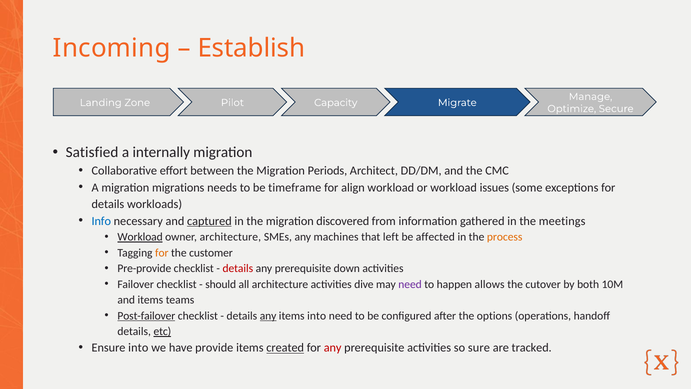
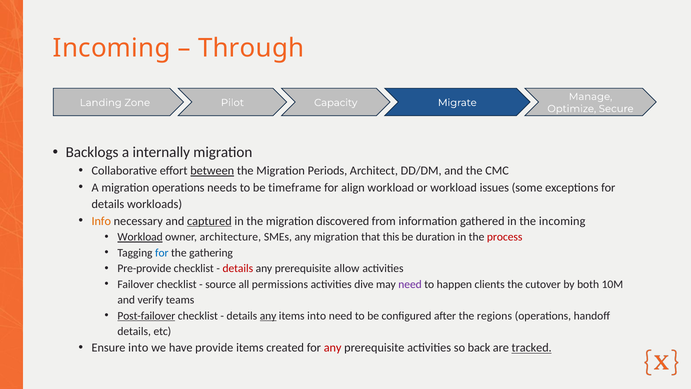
Establish: Establish -> Through
Satisfied: Satisfied -> Backlogs
between underline: none -> present
migration migrations: migrations -> operations
Info colour: blue -> orange
the meetings: meetings -> incoming
any machines: machines -> migration
left: left -> this
affected: affected -> duration
process colour: orange -> red
for at (162, 253) colour: orange -> blue
customer: customer -> gathering
down: down -> allow
should: should -> source
all architecture: architecture -> permissions
allows: allows -> clients
and items: items -> verify
options: options -> regions
etc underline: present -> none
created underline: present -> none
sure: sure -> back
tracked underline: none -> present
